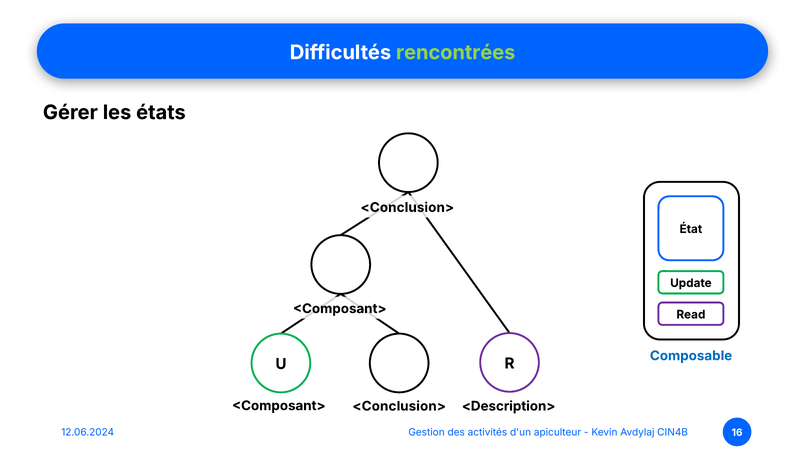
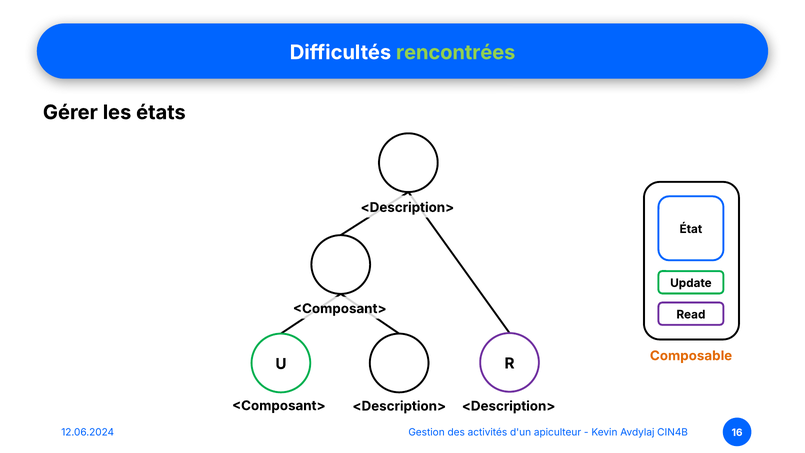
<Conclusion> at (407, 207): <Conclusion> -> <Description>
Composable colour: blue -> orange
<Conclusion> at (399, 406): <Conclusion> -> <Description>
